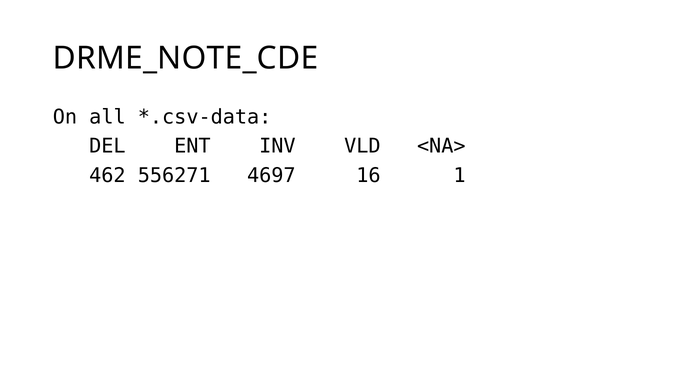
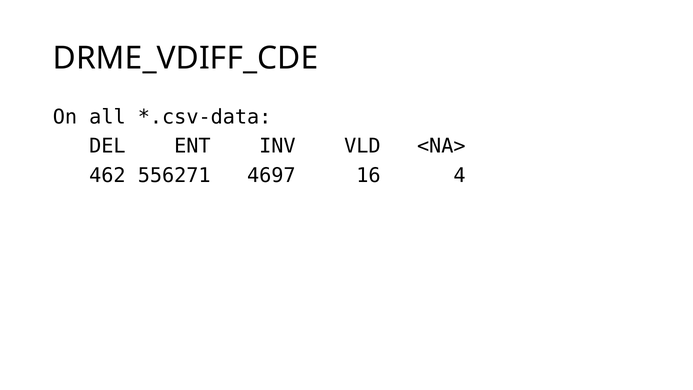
DRME_NOTE_CDE: DRME_NOTE_CDE -> DRME_VDIFF_CDE
1: 1 -> 4
